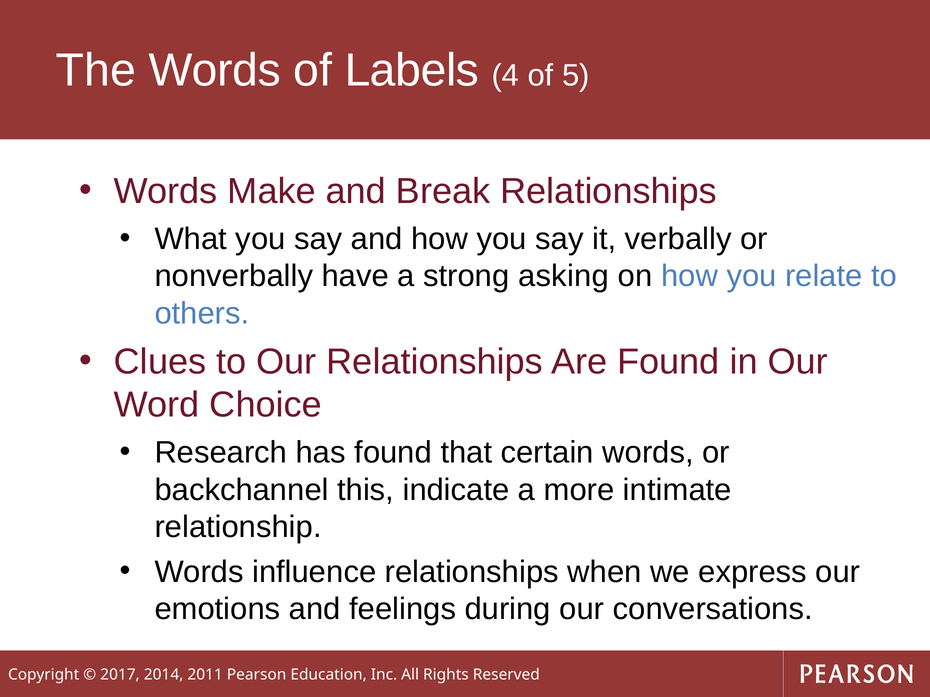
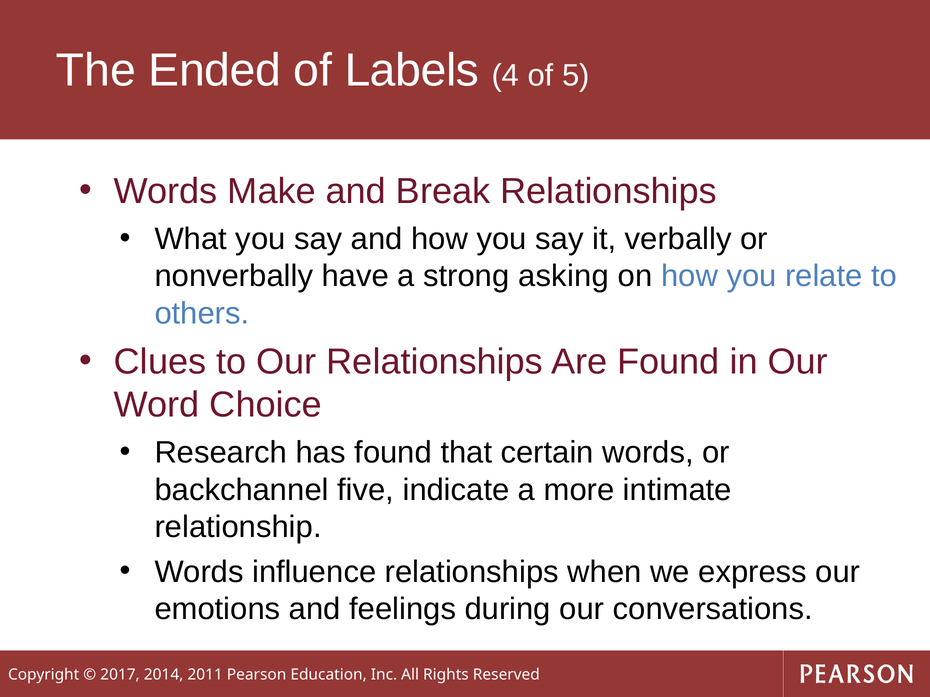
The Words: Words -> Ended
this: this -> five
